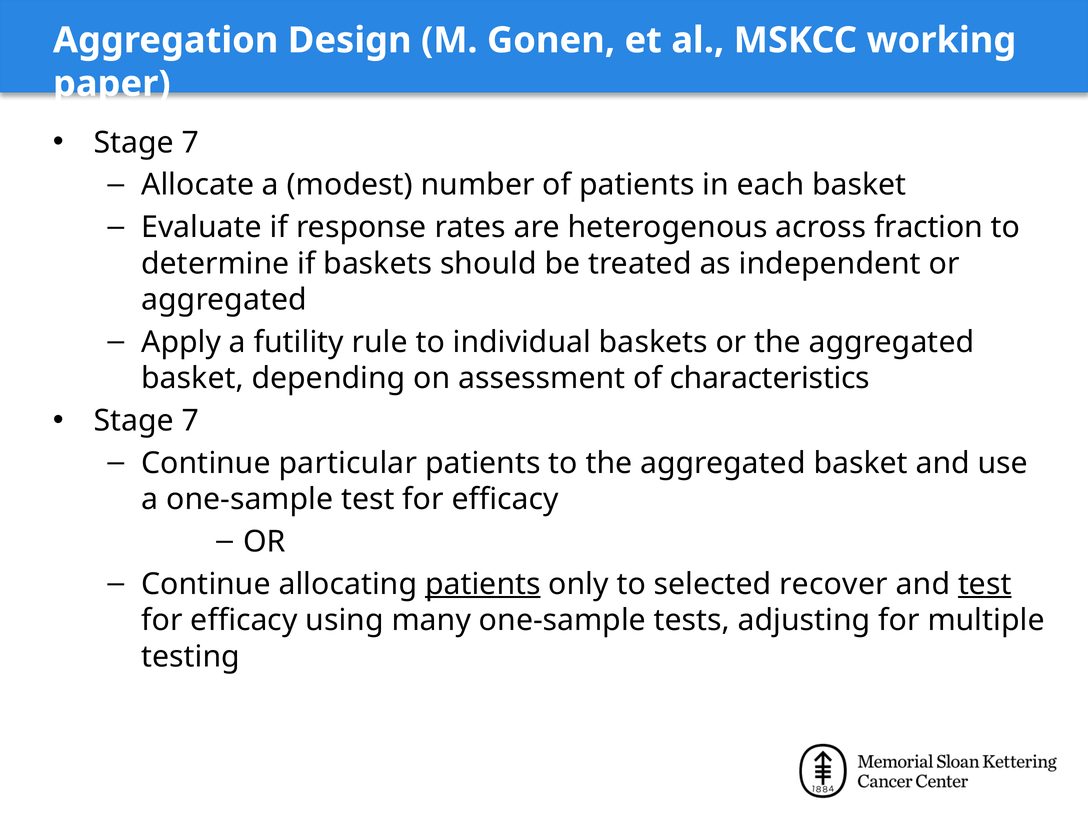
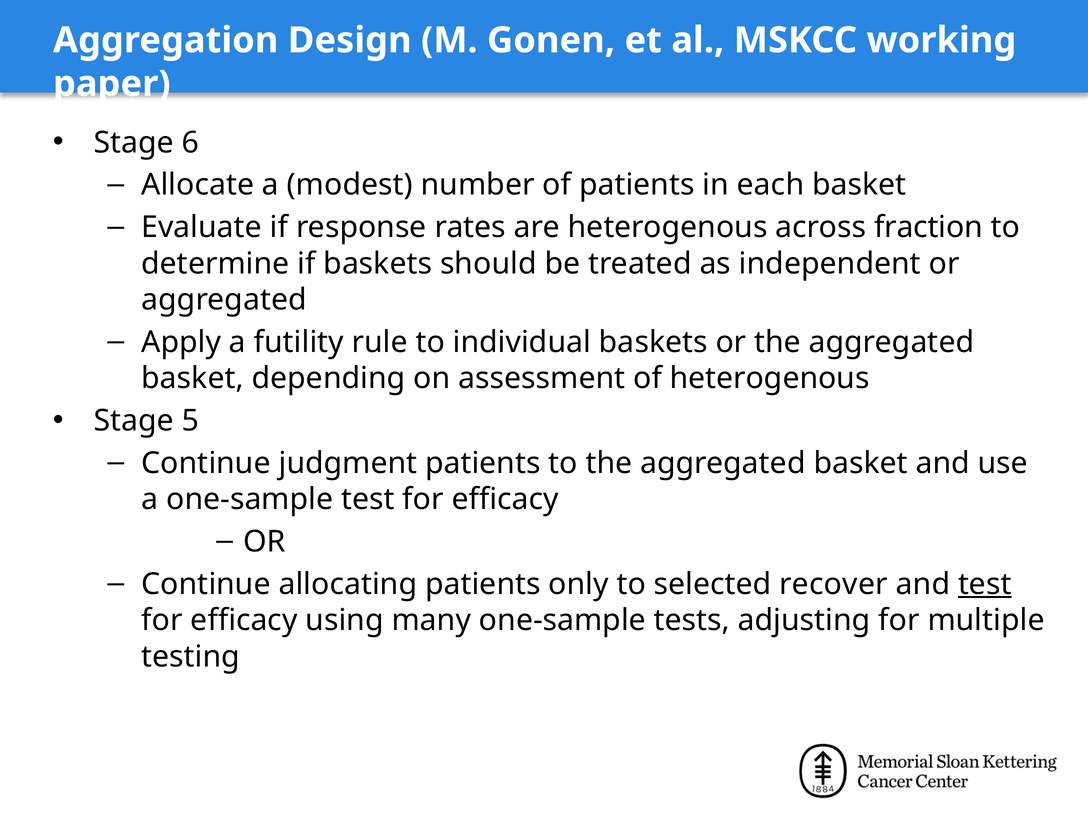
7 at (190, 143): 7 -> 6
of characteristics: characteristics -> heterogenous
7 at (190, 421): 7 -> 5
particular: particular -> judgment
patients at (483, 584) underline: present -> none
